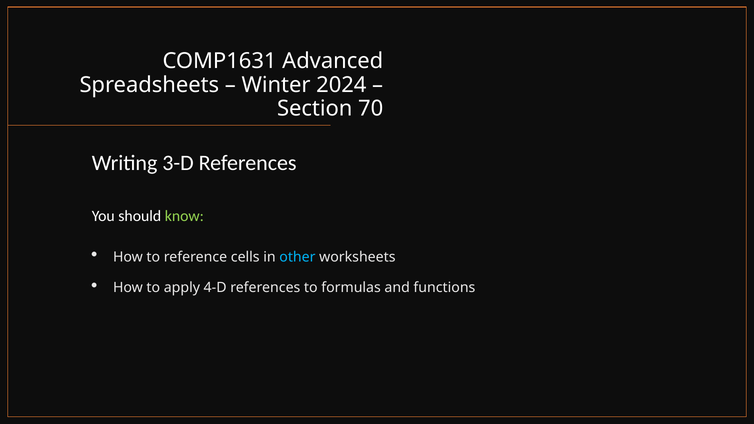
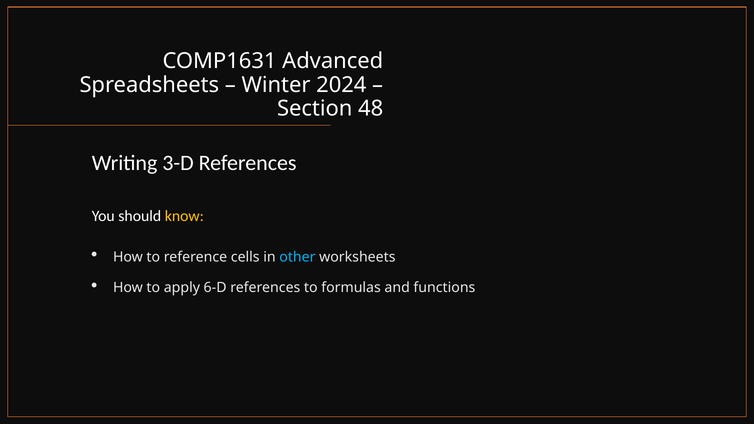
70: 70 -> 48
know colour: light green -> yellow
4-D: 4-D -> 6-D
